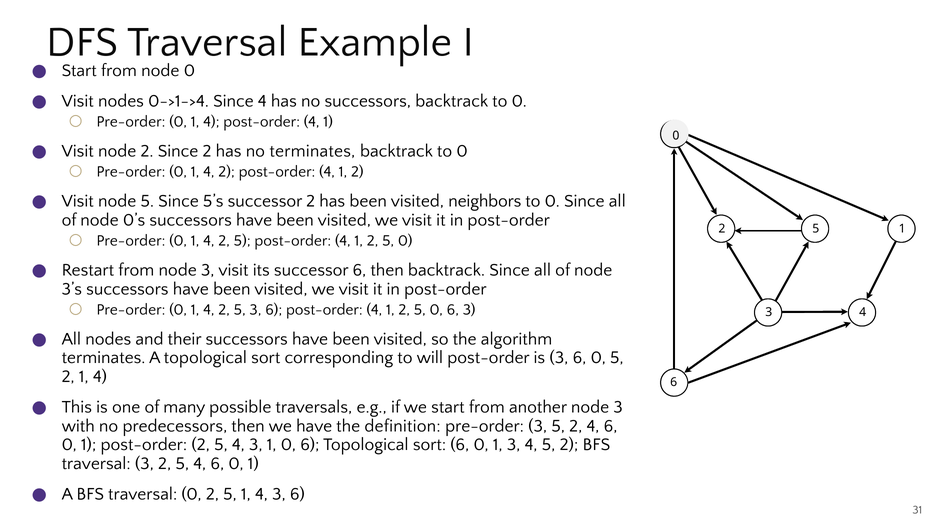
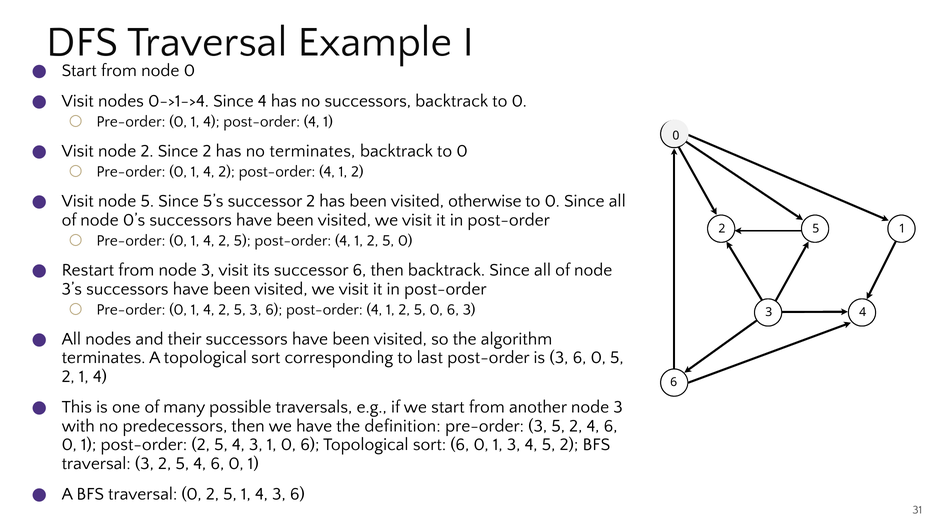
neighbors: neighbors -> otherwise
will: will -> last
